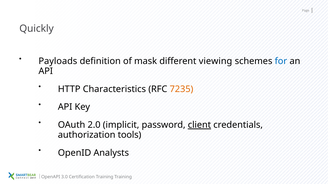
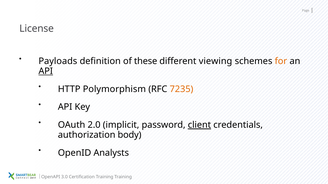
Quickly: Quickly -> License
mask: mask -> these
for colour: blue -> orange
API at (46, 71) underline: none -> present
Characteristics: Characteristics -> Polymorphism
tools: tools -> body
